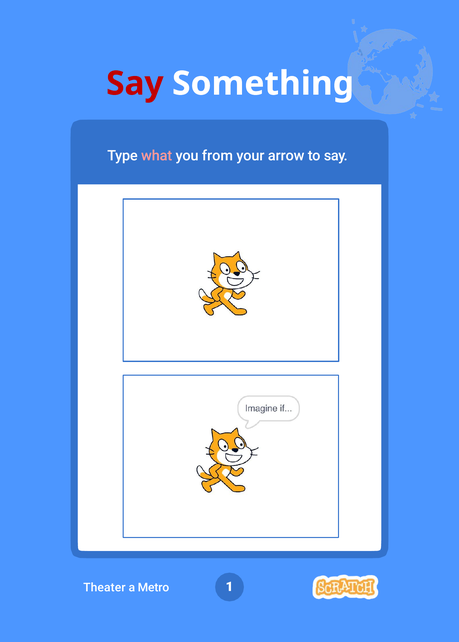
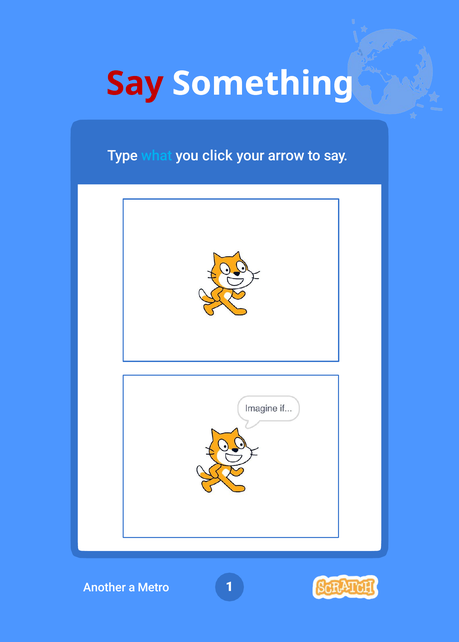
what colour: pink -> light blue
from: from -> click
Theater: Theater -> Another
